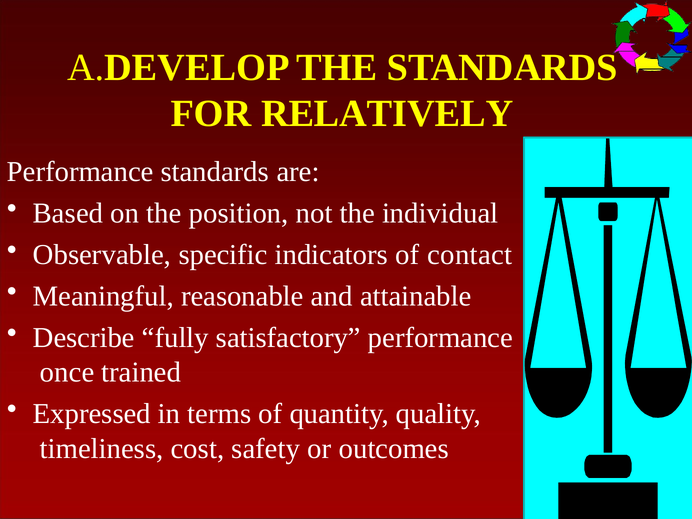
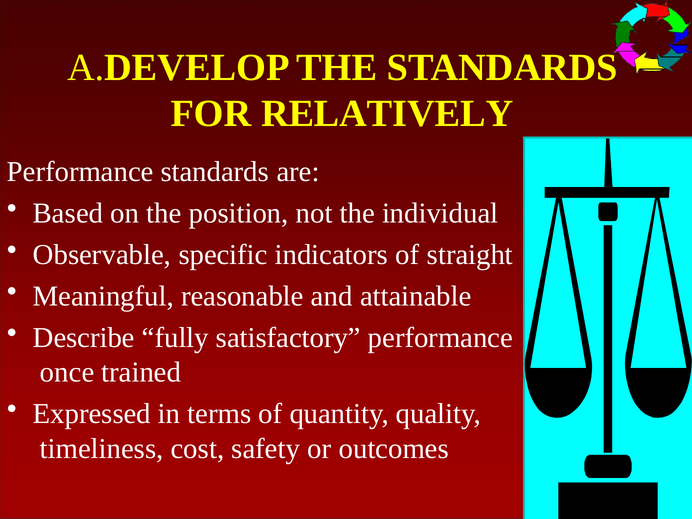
contact: contact -> straight
